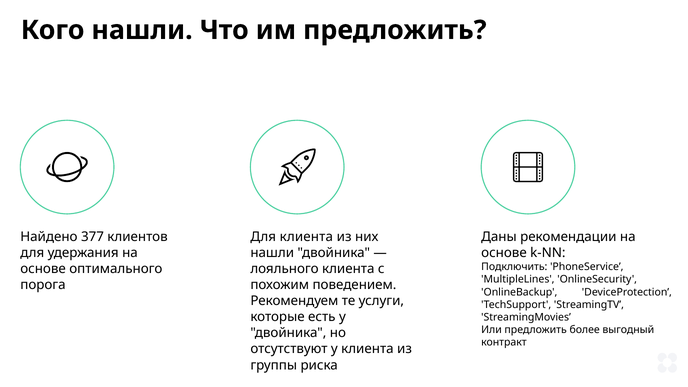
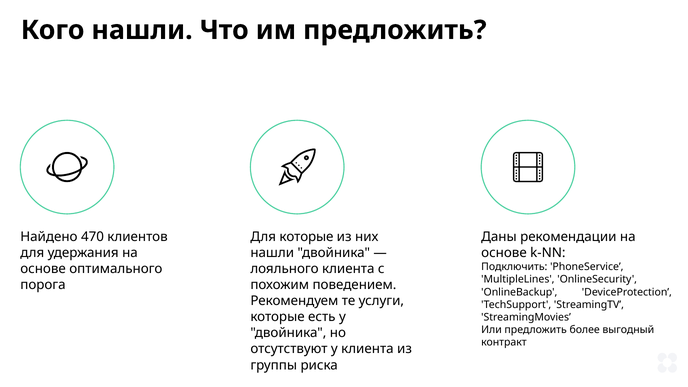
377: 377 -> 470
Для клиента: клиента -> которые
